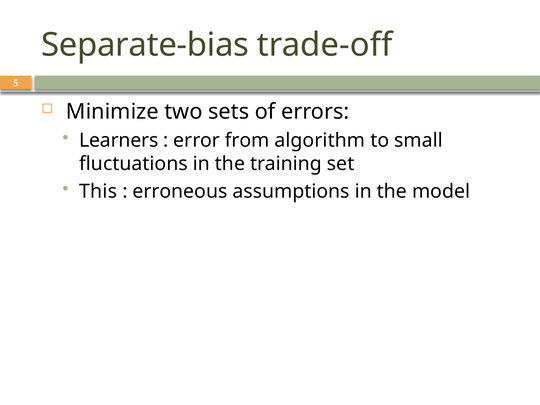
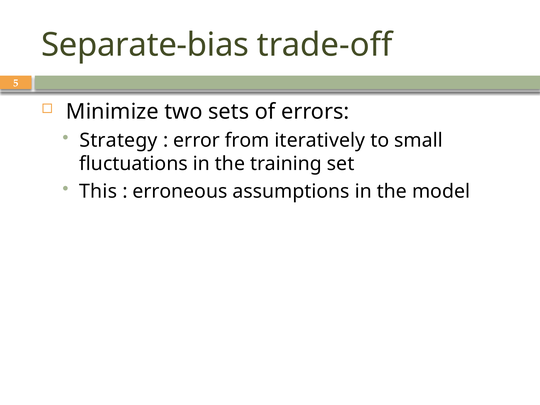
Learners: Learners -> Strategy
algorithm: algorithm -> iteratively
